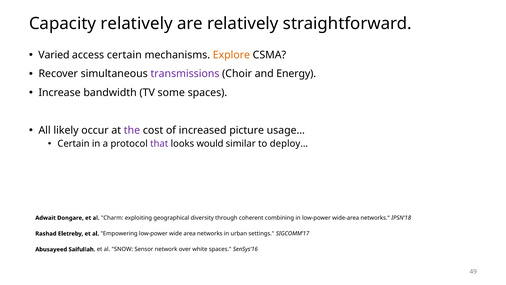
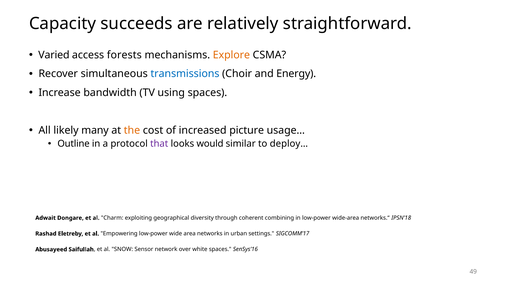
Capacity relatively: relatively -> succeeds
access certain: certain -> forests
transmissions colour: purple -> blue
some: some -> using
occur: occur -> many
the colour: purple -> orange
Certain at (74, 143): Certain -> Outline
